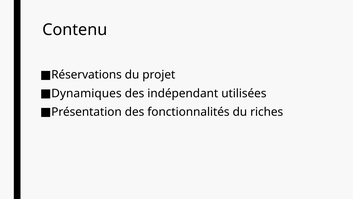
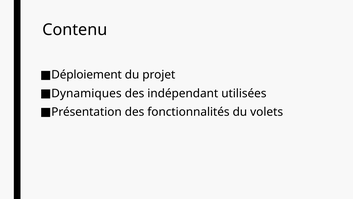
Réservations: Réservations -> Déploiement
riches: riches -> volets
